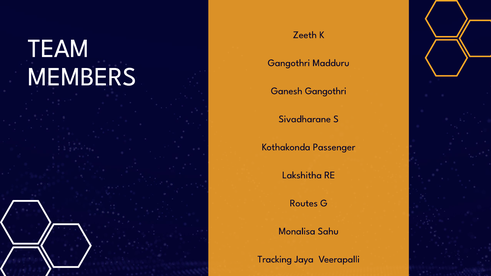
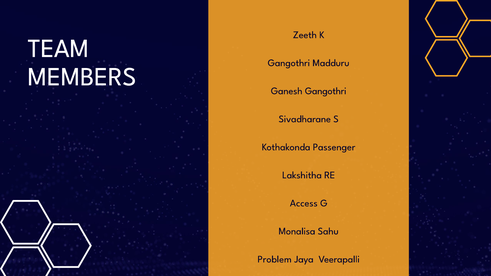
Routes: Routes -> Access
Tracking: Tracking -> Problem
